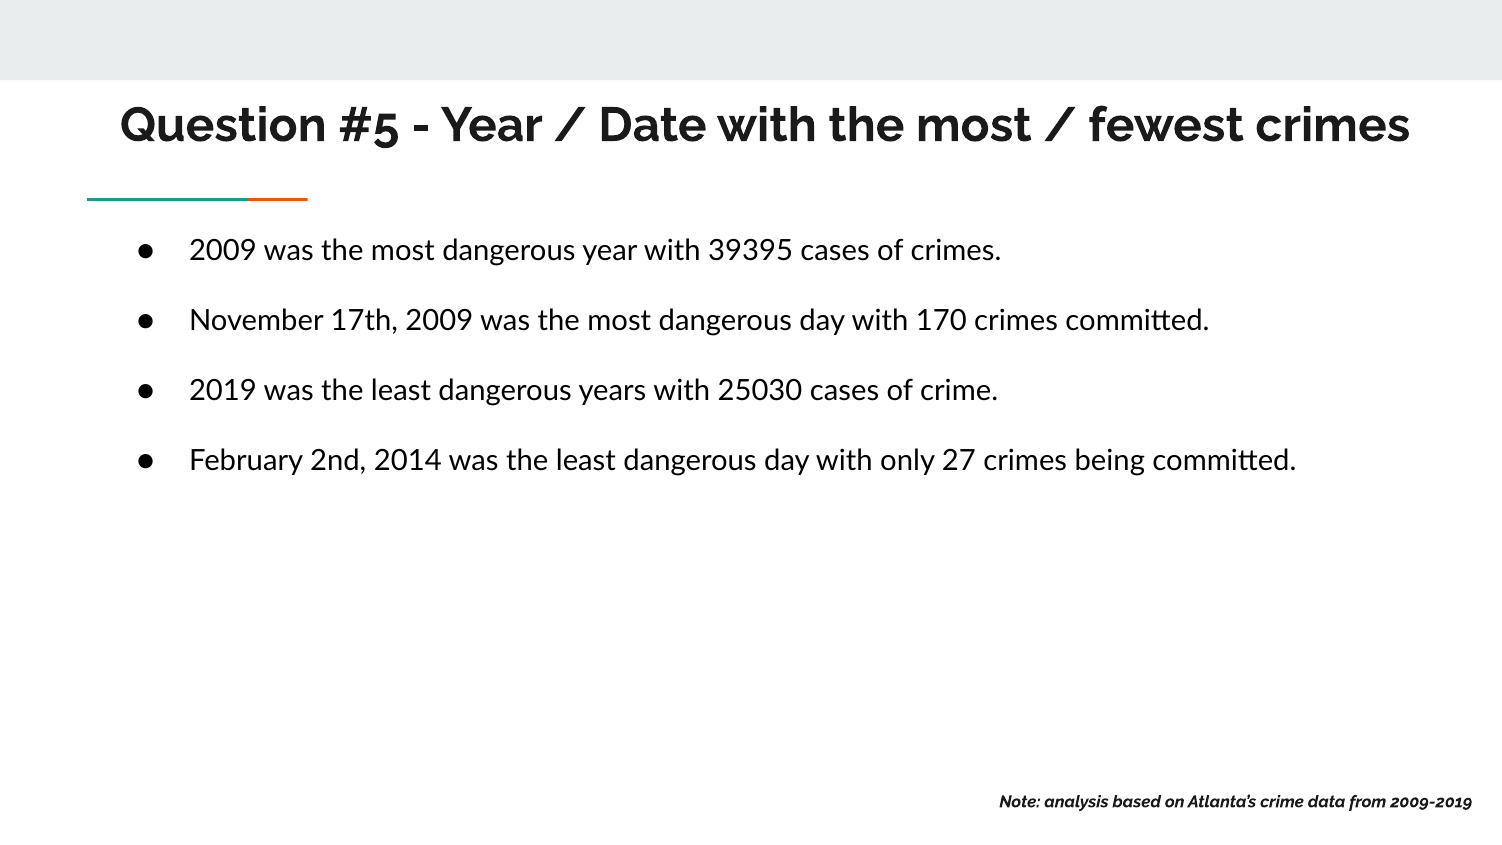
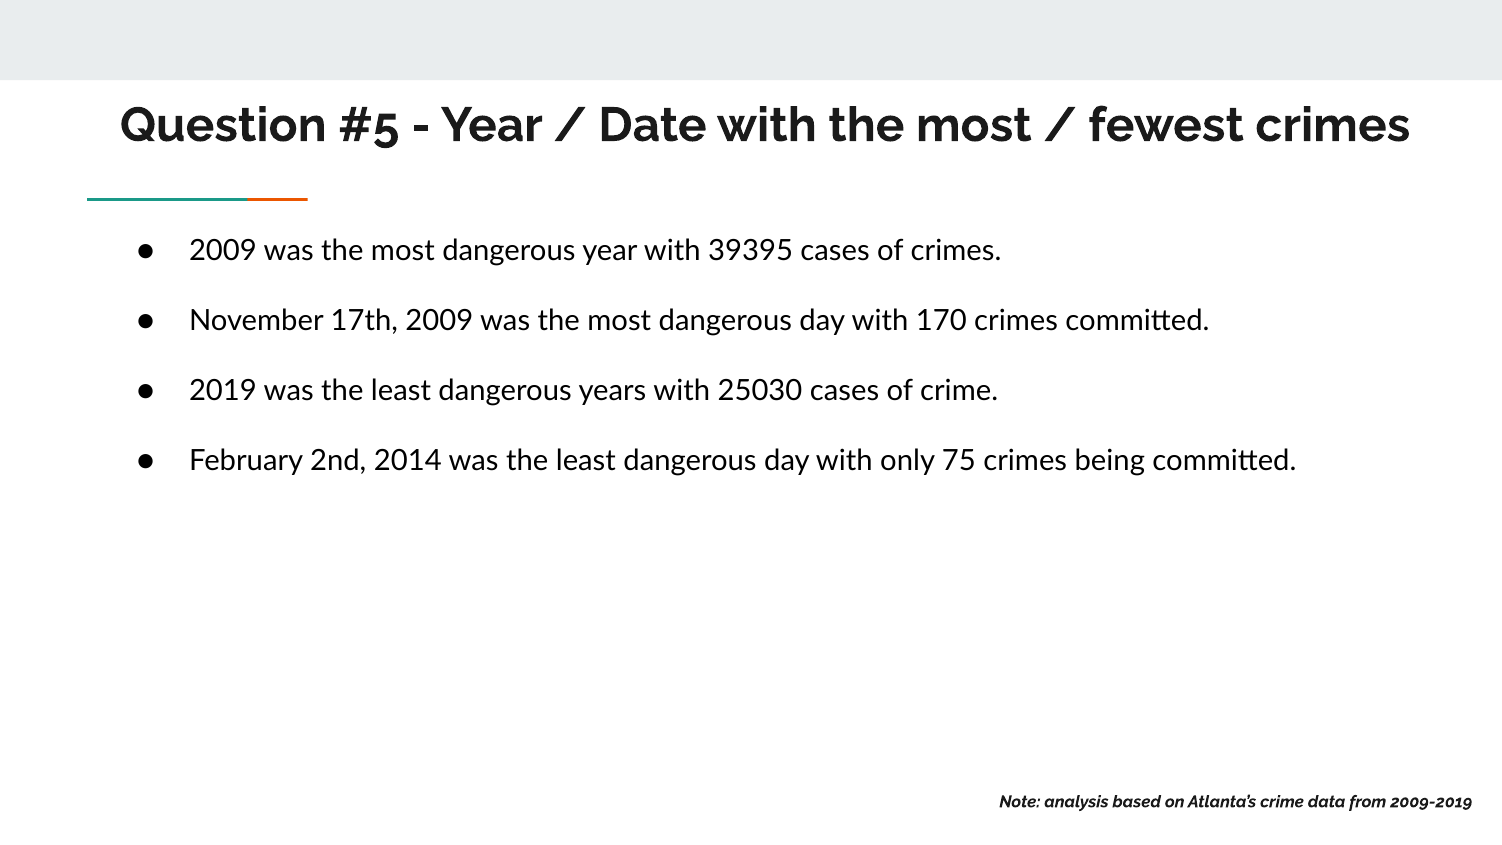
27: 27 -> 75
